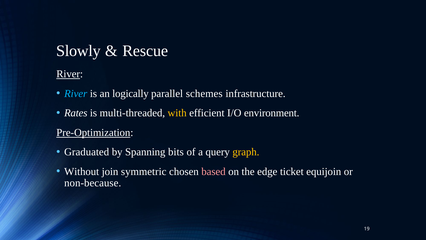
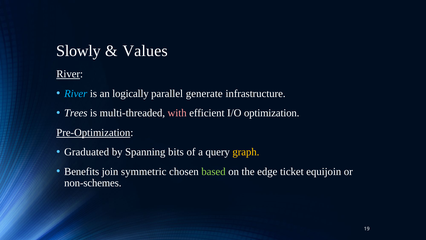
Rescue: Rescue -> Values
schemes: schemes -> generate
Rates: Rates -> Trees
with colour: yellow -> pink
environment: environment -> optimization
Without: Without -> Benefits
based colour: pink -> light green
non-because: non-because -> non-schemes
